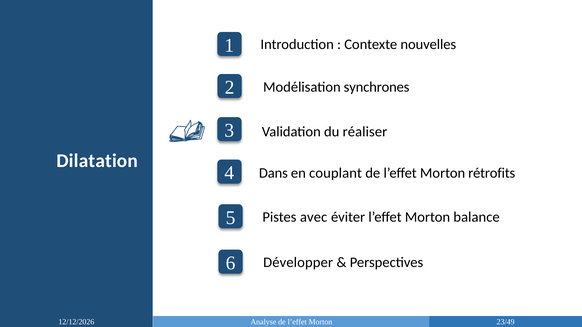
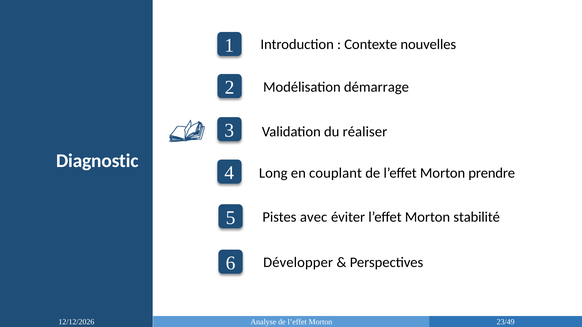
synchrones: synchrones -> démarrage
Dilatation: Dilatation -> Diagnostic
Dans: Dans -> Long
rétrofits: rétrofits -> prendre
balance: balance -> stabilité
